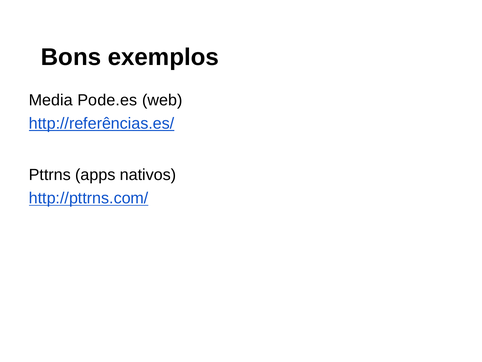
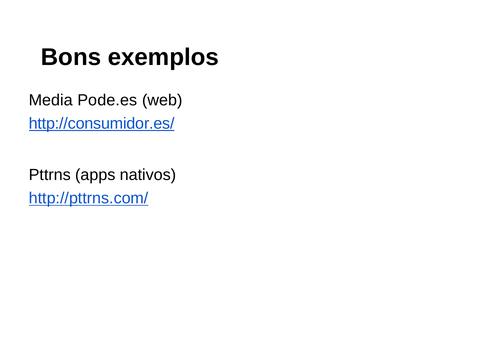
http://referências.es/: http://referências.es/ -> http://consumidor.es/
